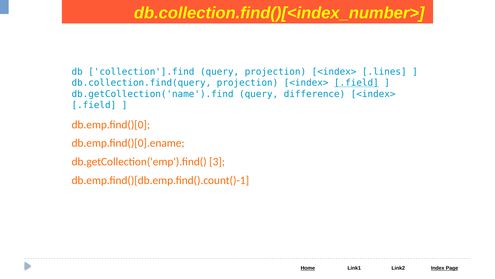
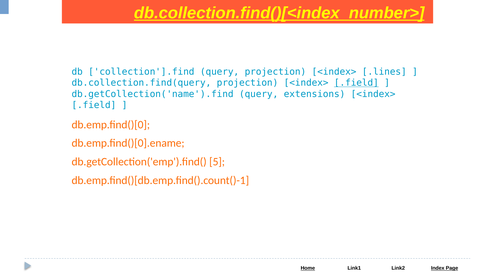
db.collection.find()[<index_number> underline: none -> present
difference: difference -> extensions
3: 3 -> 5
